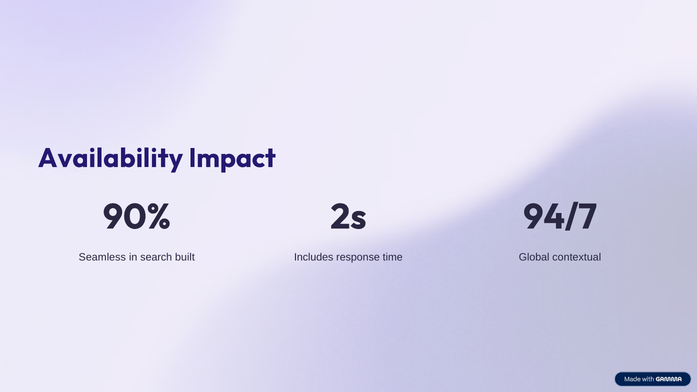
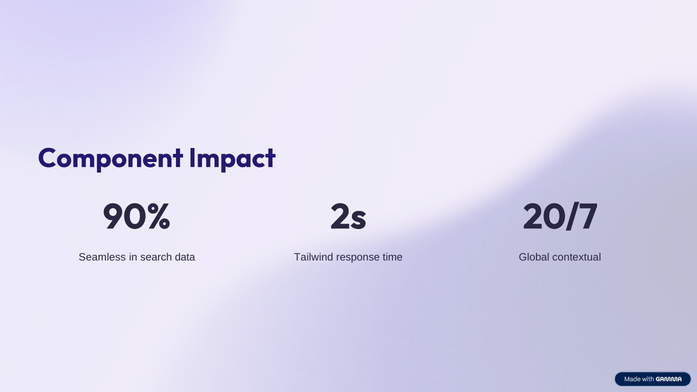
Availability: Availability -> Component
94/7: 94/7 -> 20/7
built: built -> data
Includes: Includes -> Tailwind
